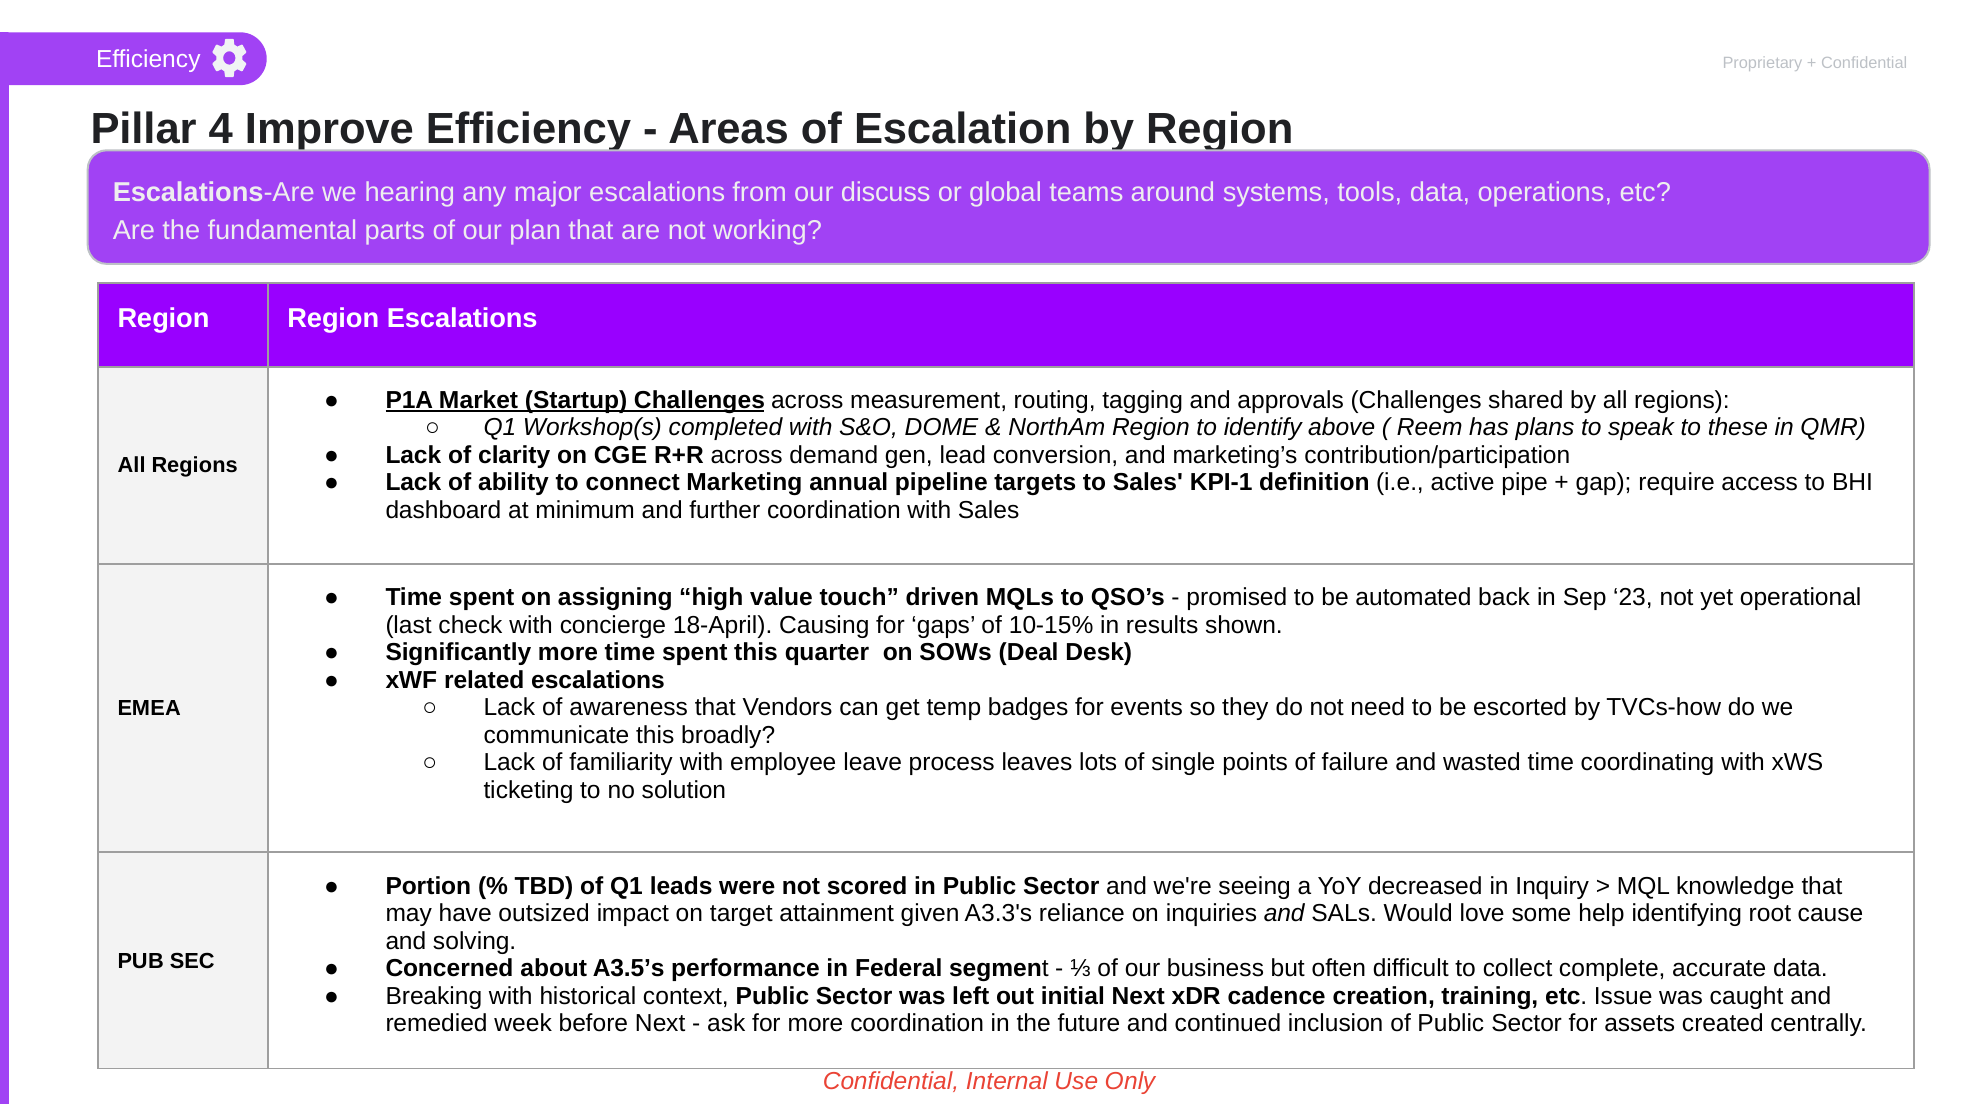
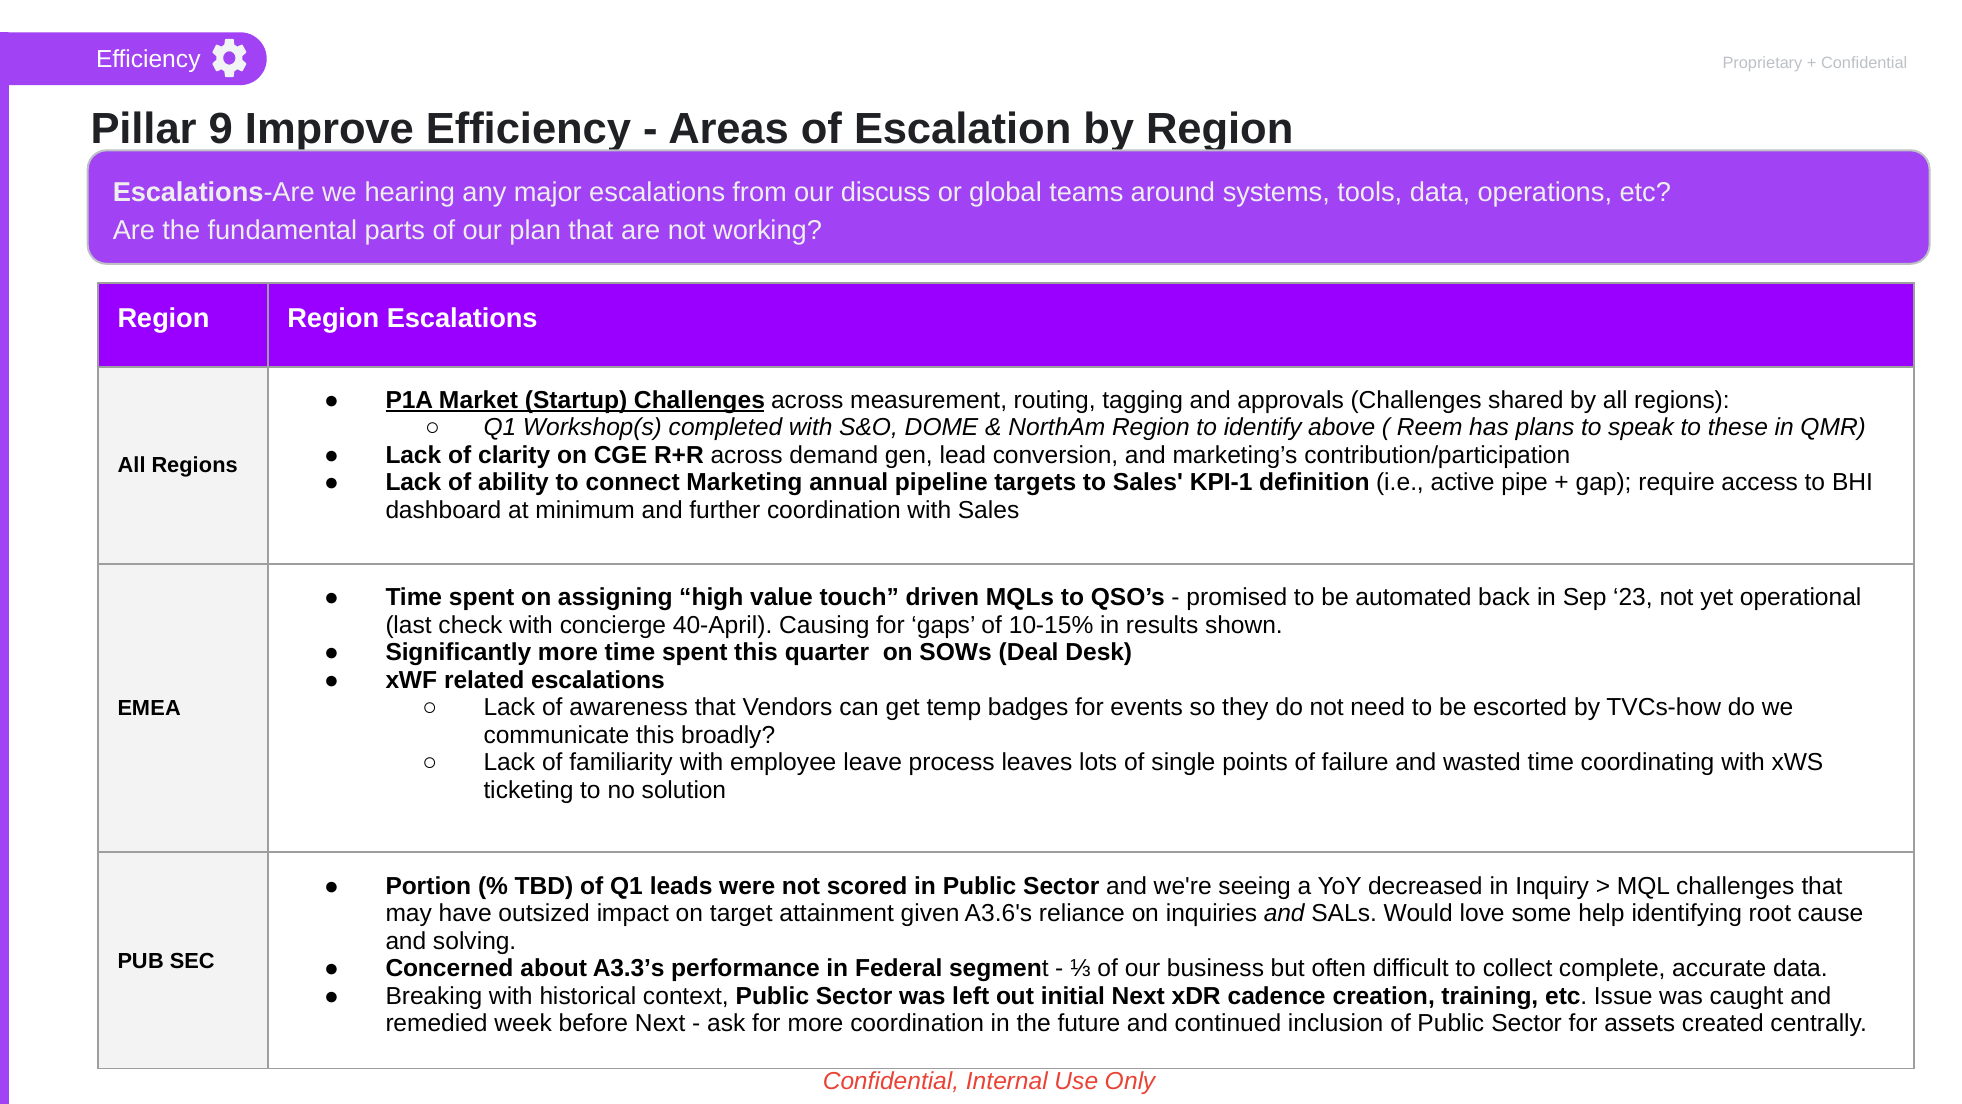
4: 4 -> 9
18-April: 18-April -> 40-April
MQL knowledge: knowledge -> challenges
A3.3's: A3.3's -> A3.6's
A3.5’s: A3.5’s -> A3.3’s
